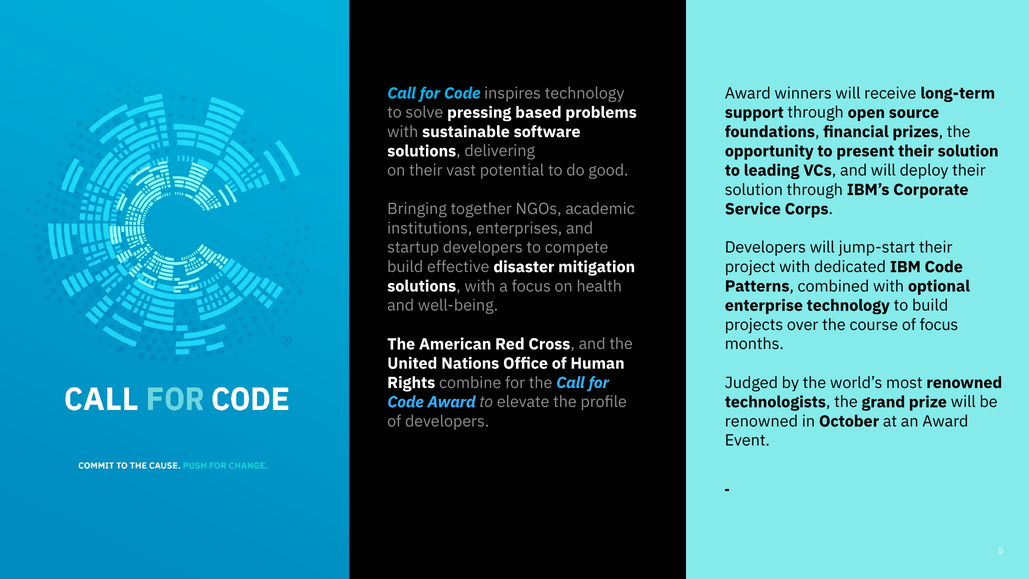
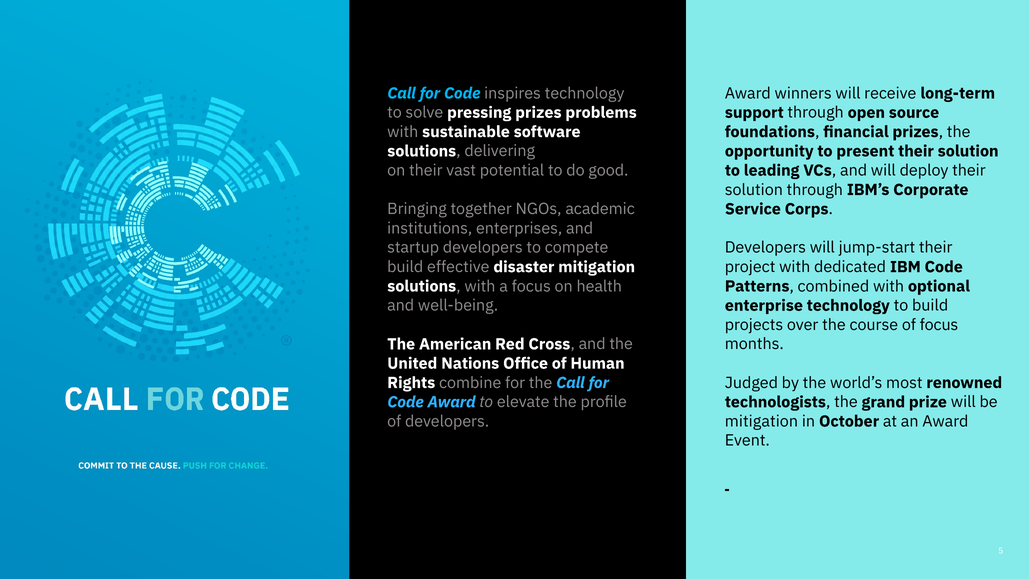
pressing based: based -> prizes
renowned at (761, 421): renowned -> mitigation
